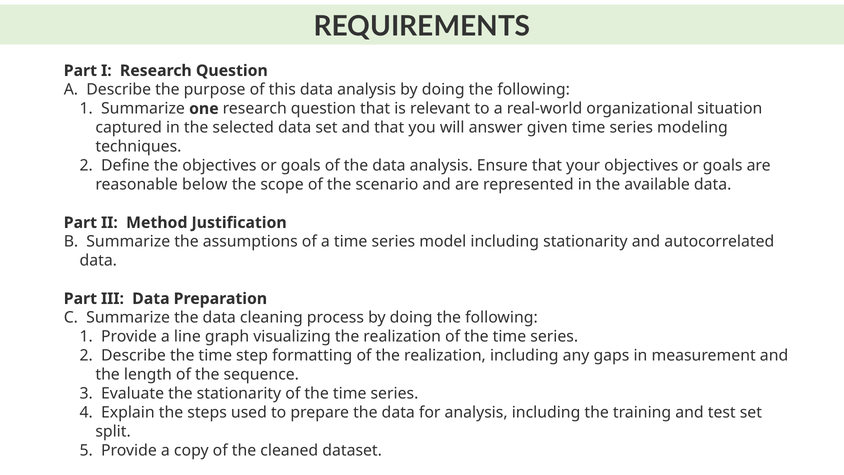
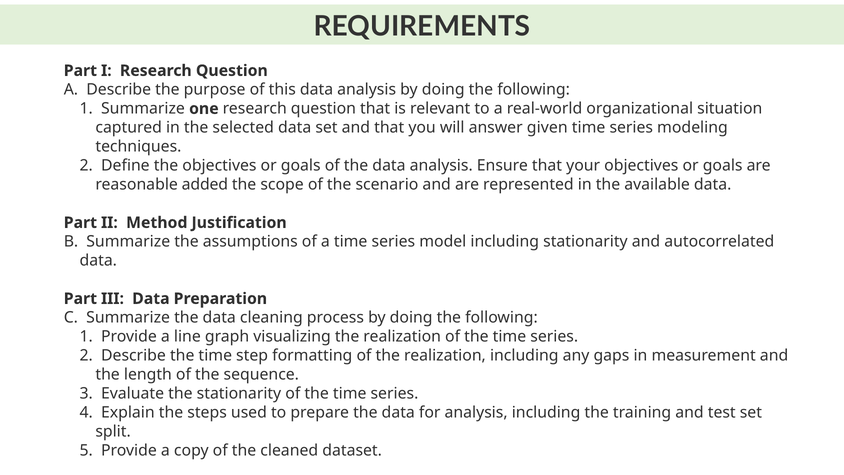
below: below -> added
